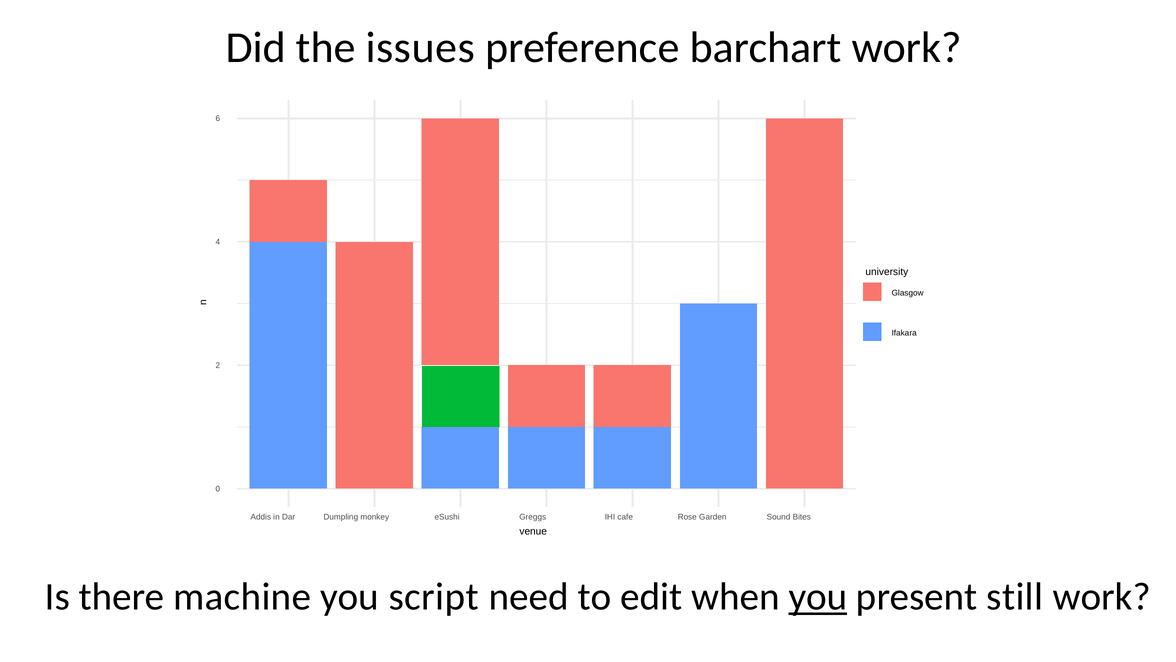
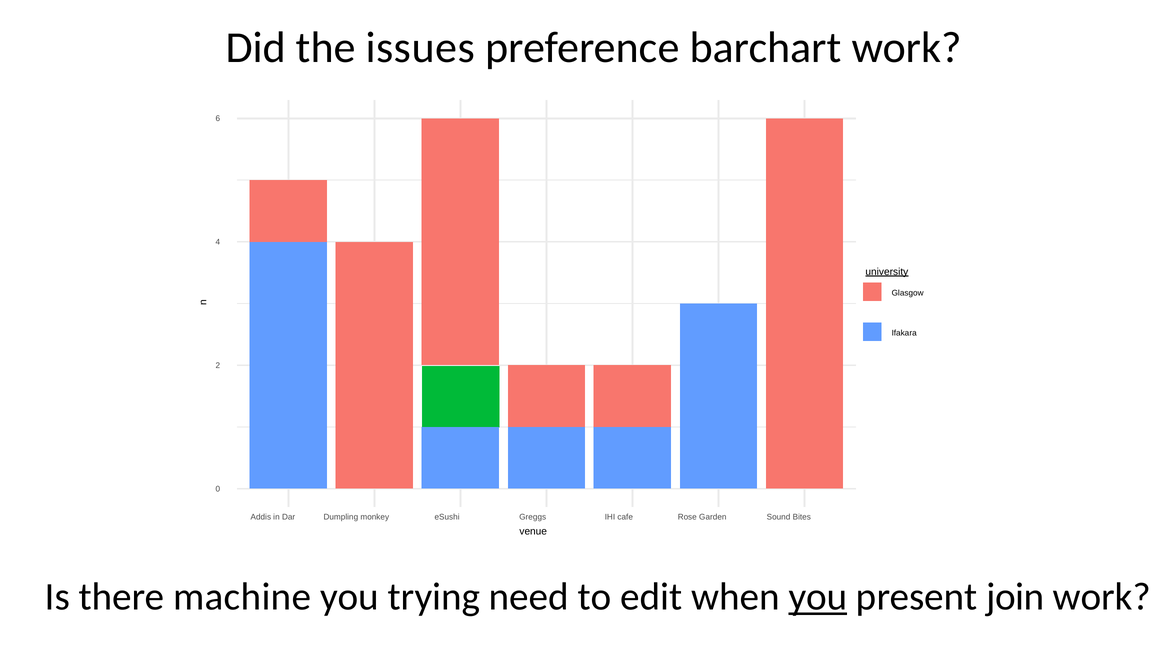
university underline: none -> present
script: script -> trying
still: still -> join
